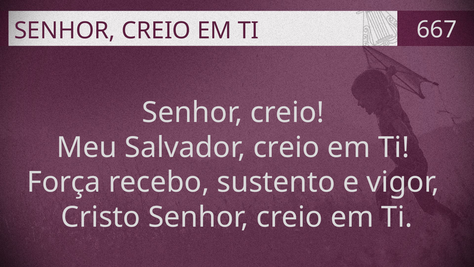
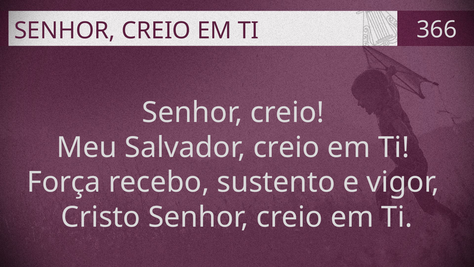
667: 667 -> 366
